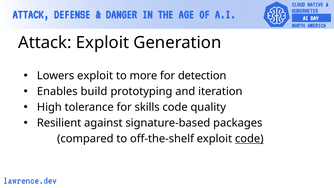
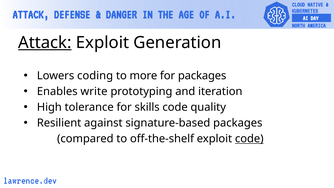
Attack at (45, 43) underline: none -> present
Lowers exploit: exploit -> coding
for detection: detection -> packages
build: build -> write
